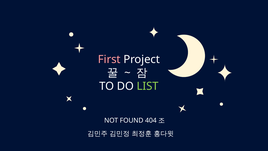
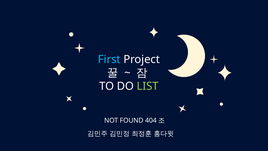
First colour: pink -> light blue
